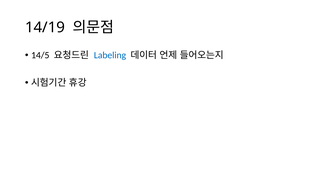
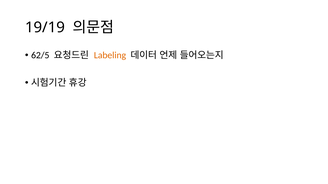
14/19: 14/19 -> 19/19
14/5: 14/5 -> 62/5
Labeling colour: blue -> orange
